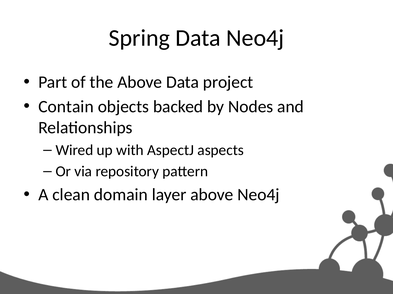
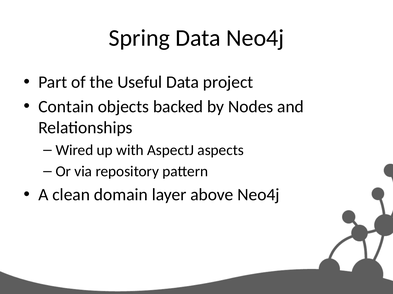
the Above: Above -> Useful
